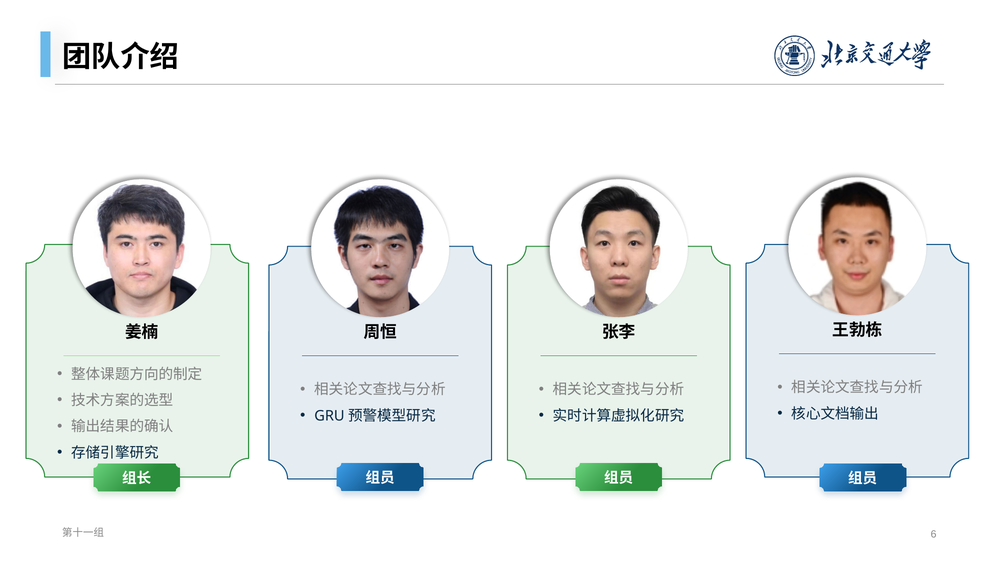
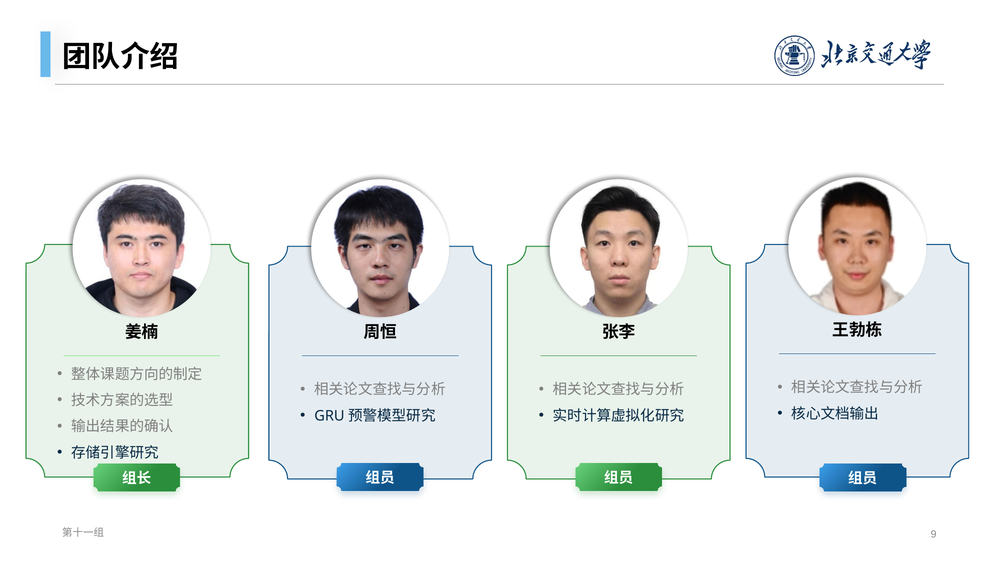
6: 6 -> 9
